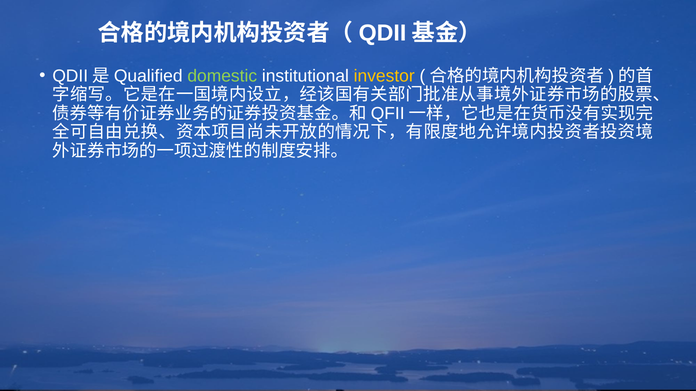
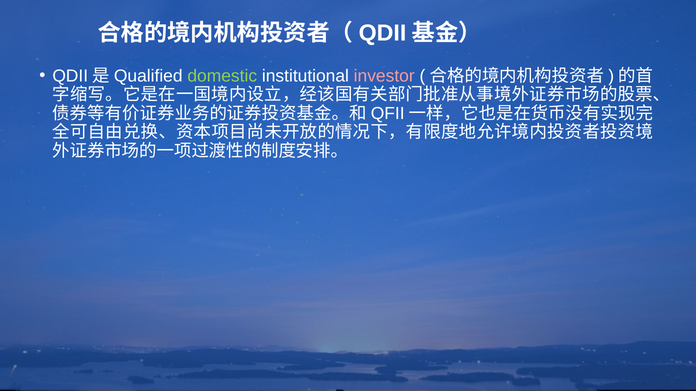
investor colour: yellow -> pink
